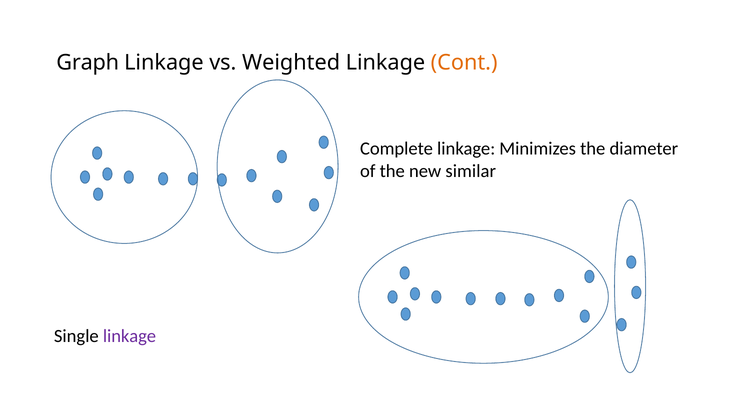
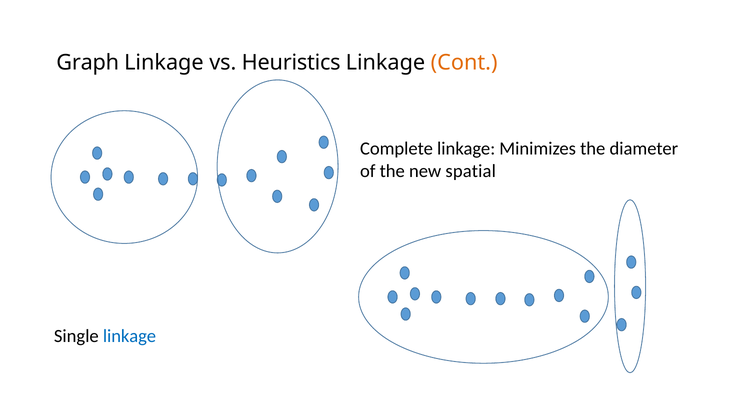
Weighted: Weighted -> Heuristics
similar: similar -> spatial
linkage at (129, 336) colour: purple -> blue
